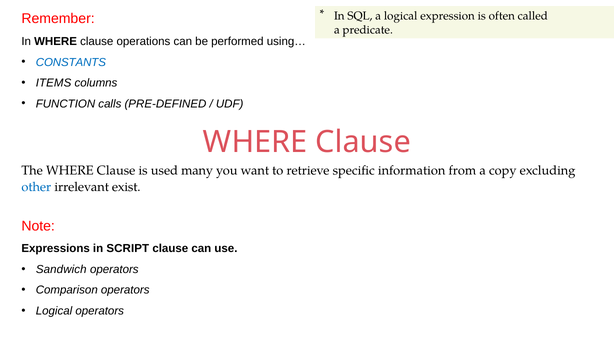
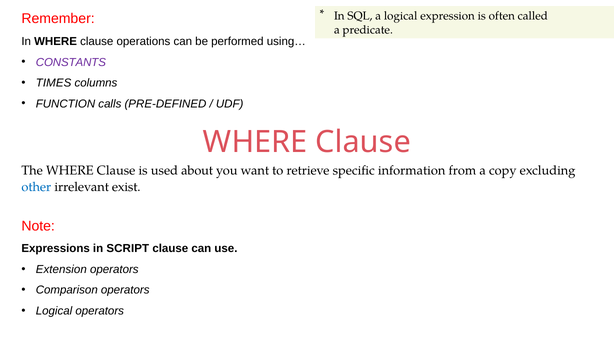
CONSTANTS colour: blue -> purple
ITEMS: ITEMS -> TIMES
many: many -> about
Sandwich: Sandwich -> Extension
